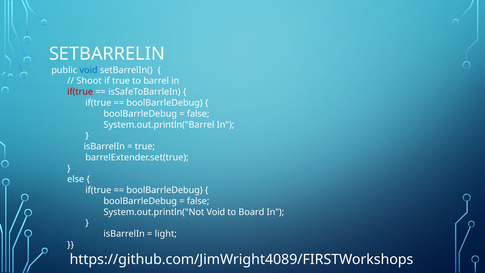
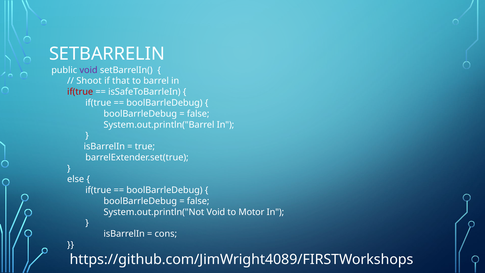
void at (89, 70) colour: blue -> purple
if true: true -> that
Board: Board -> Motor
light: light -> cons
